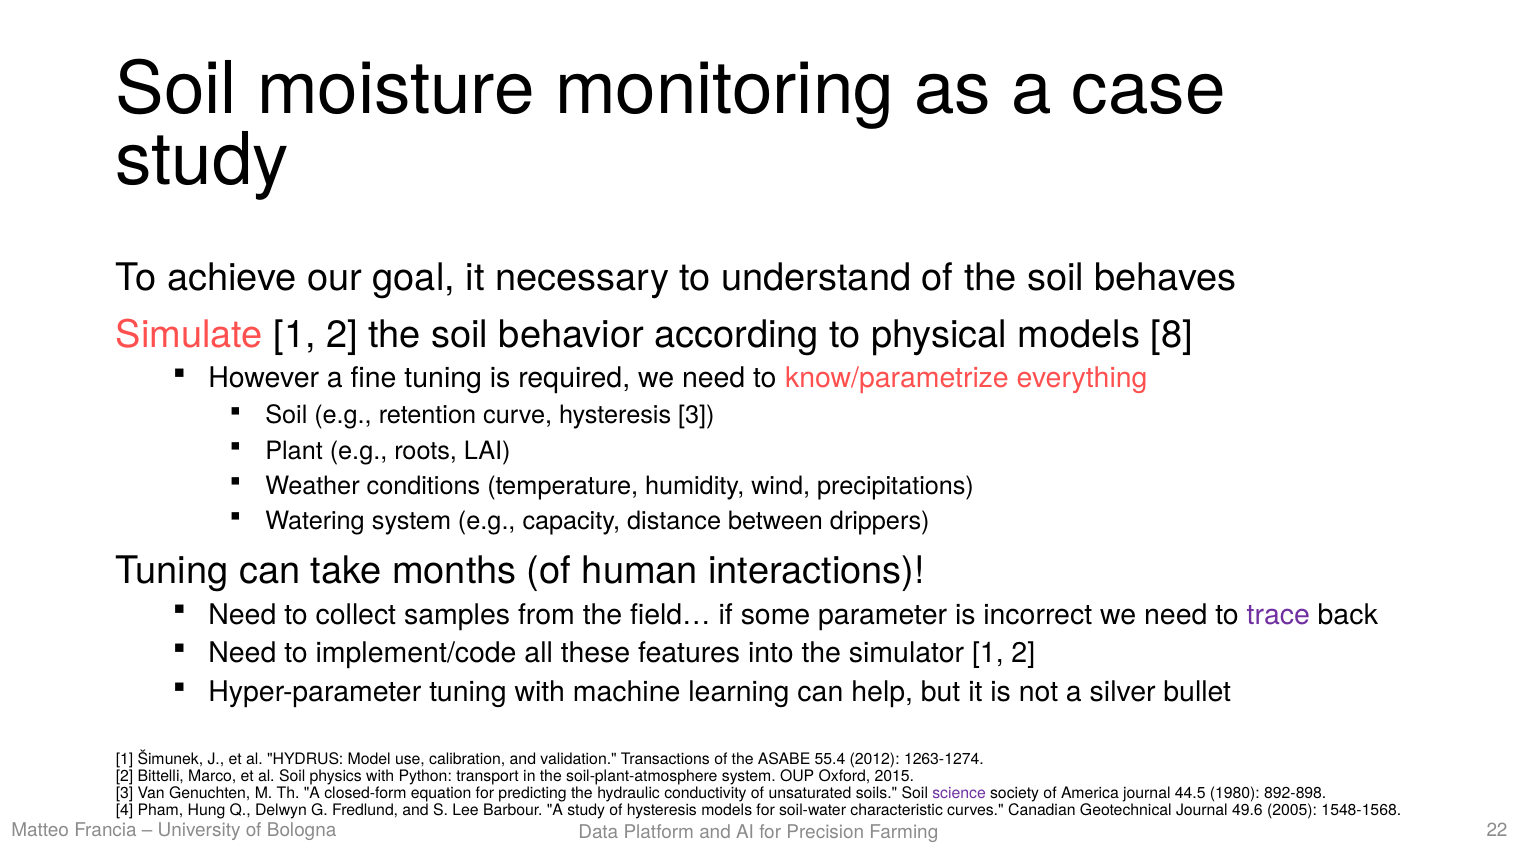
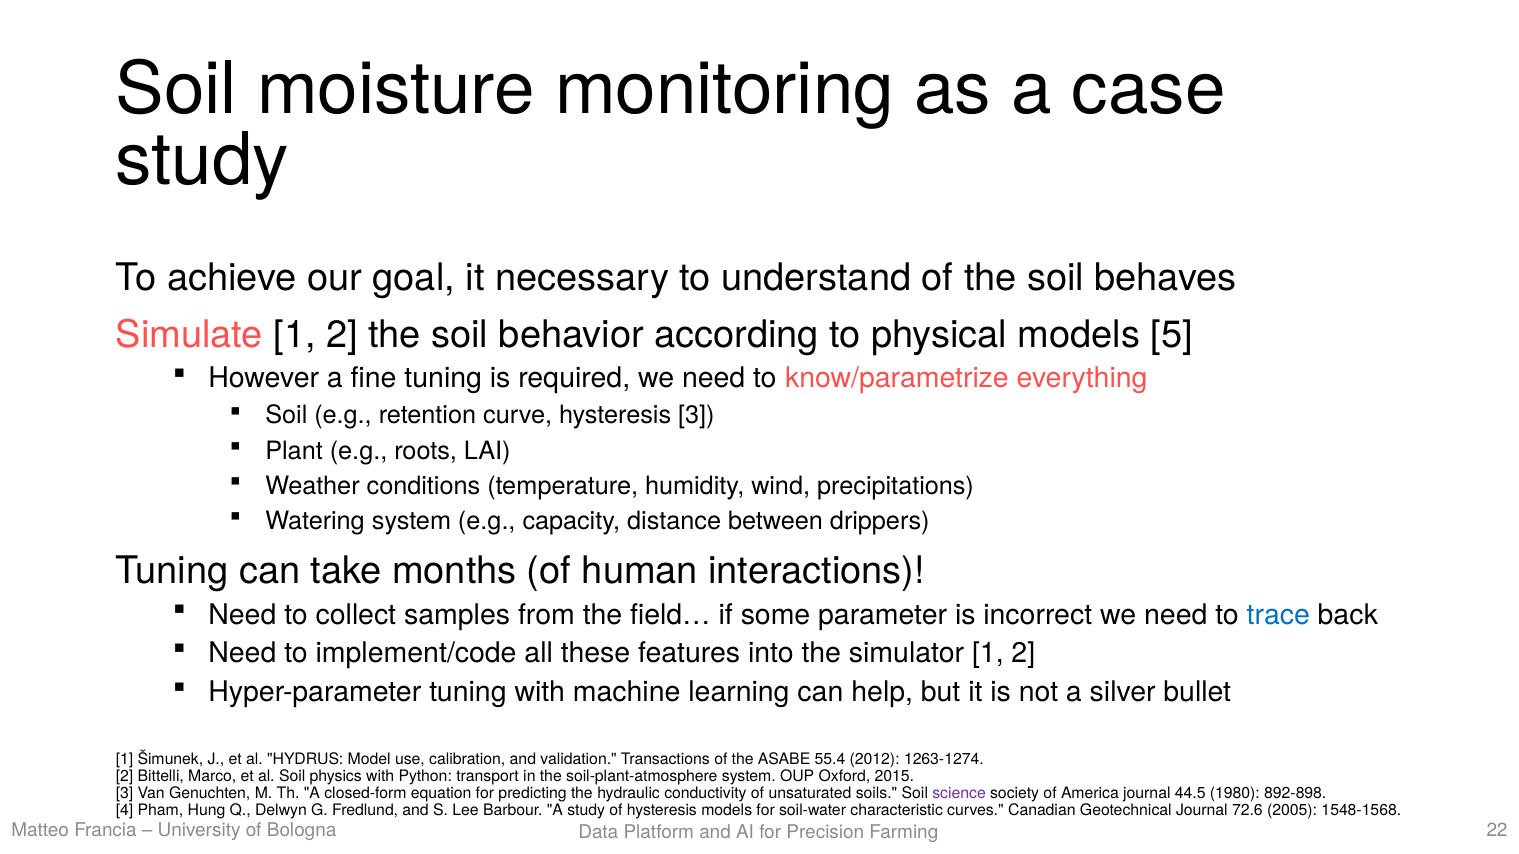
8: 8 -> 5
trace colour: purple -> blue
49.6: 49.6 -> 72.6
